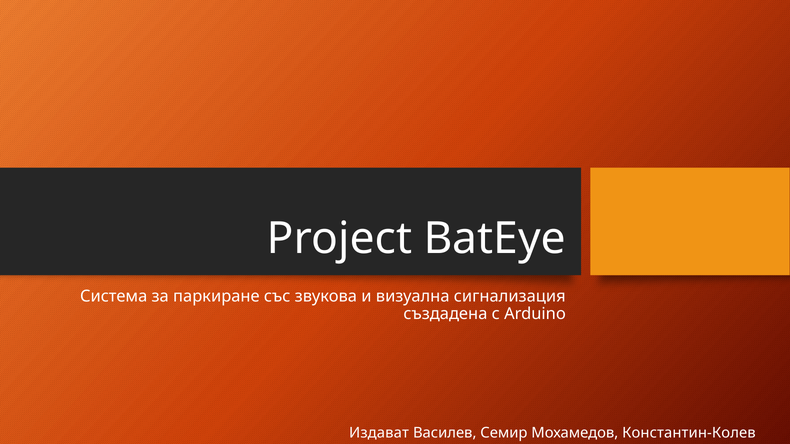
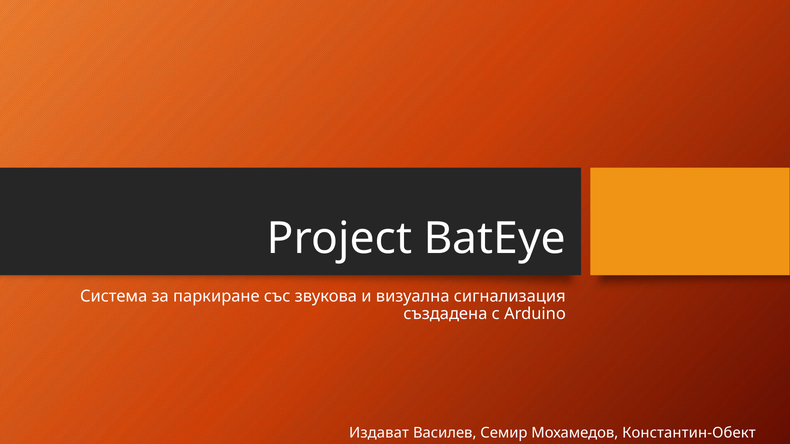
Константин-Колев: Константин-Колев -> Константин-Обект
